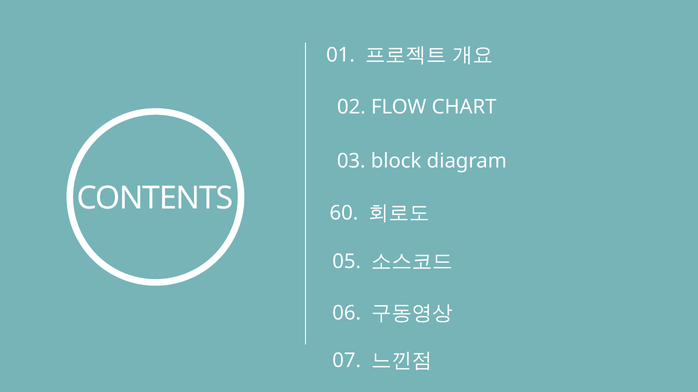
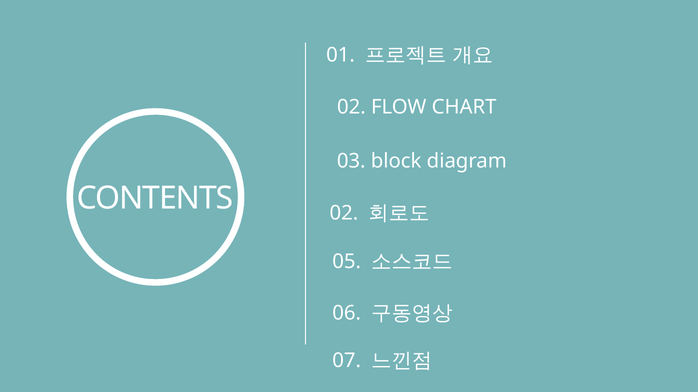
CONTENTS 60: 60 -> 02
